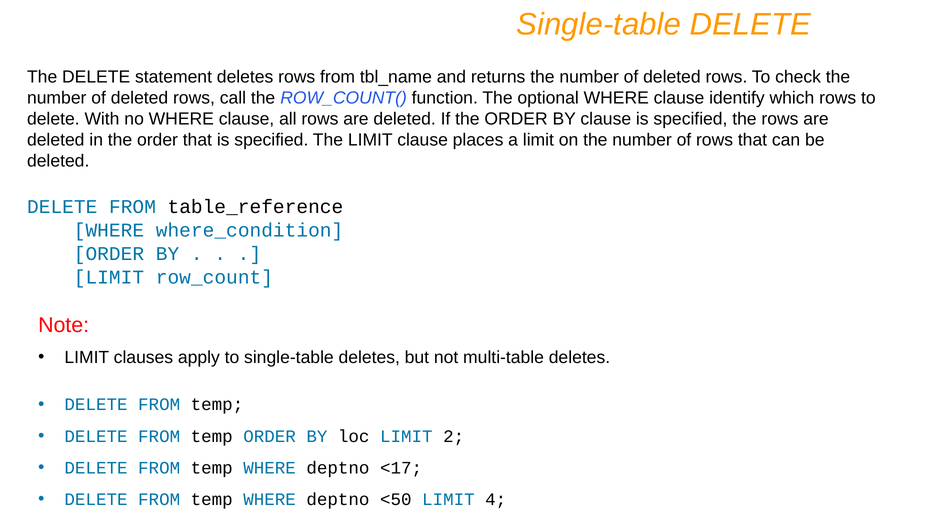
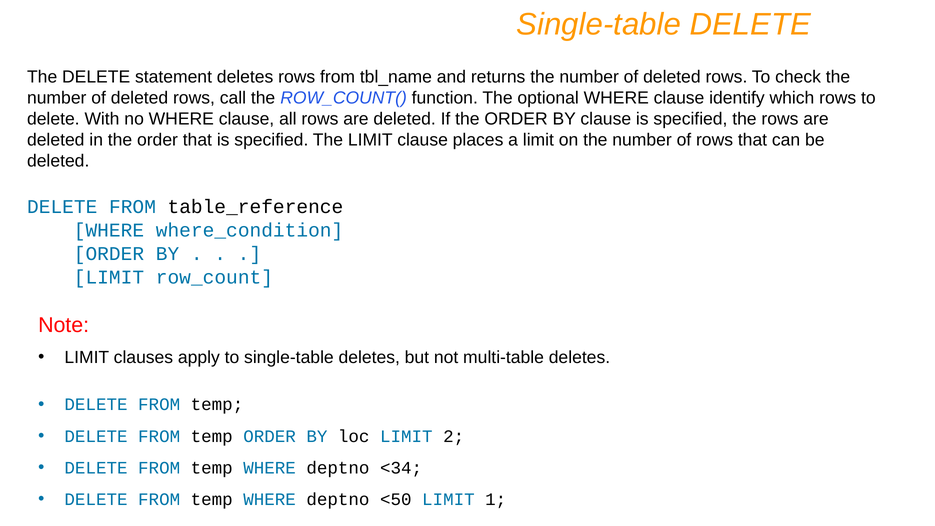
<17: <17 -> <34
4: 4 -> 1
